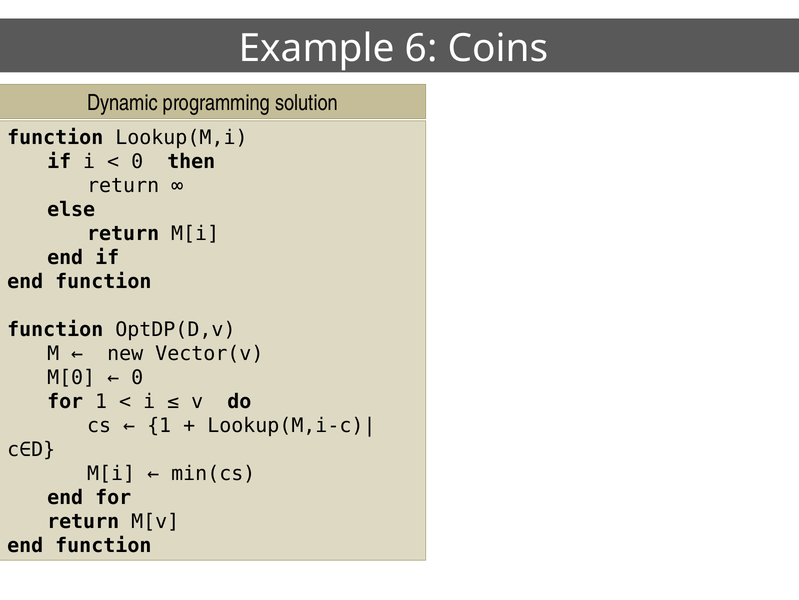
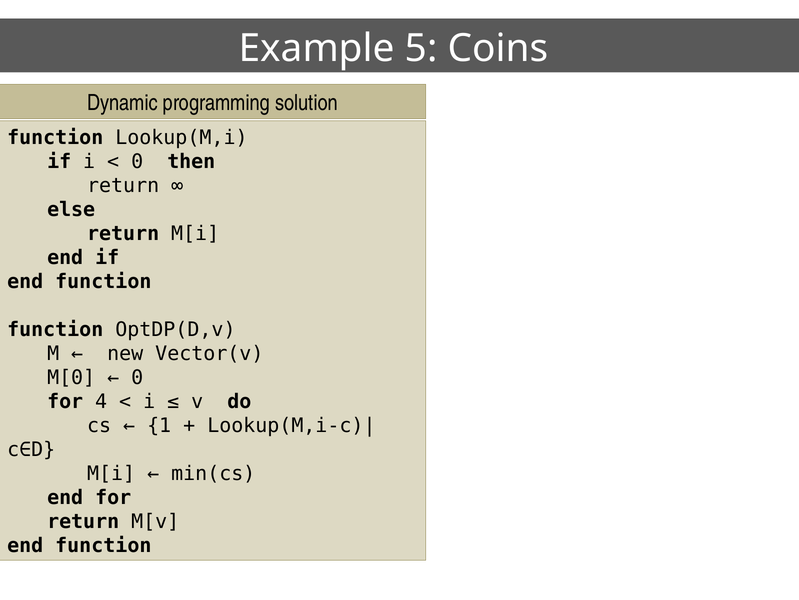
6: 6 -> 5
for 1: 1 -> 4
